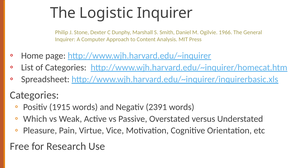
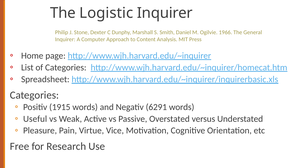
2391: 2391 -> 6291
Which: Which -> Useful
